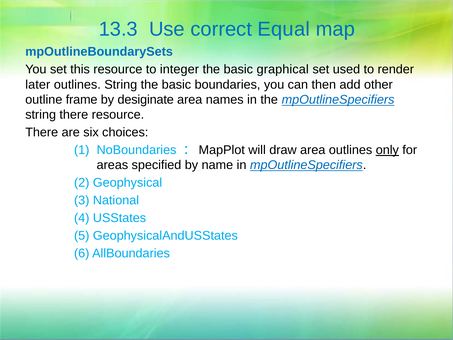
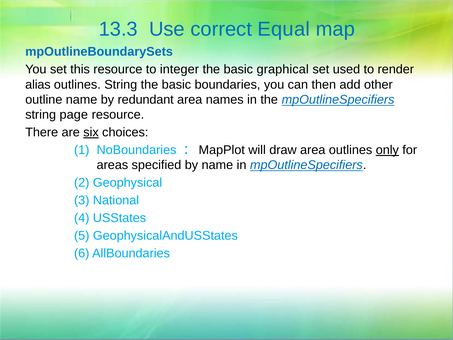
later: later -> alias
outline frame: frame -> name
desiginate: desiginate -> redundant
string there: there -> page
six underline: none -> present
